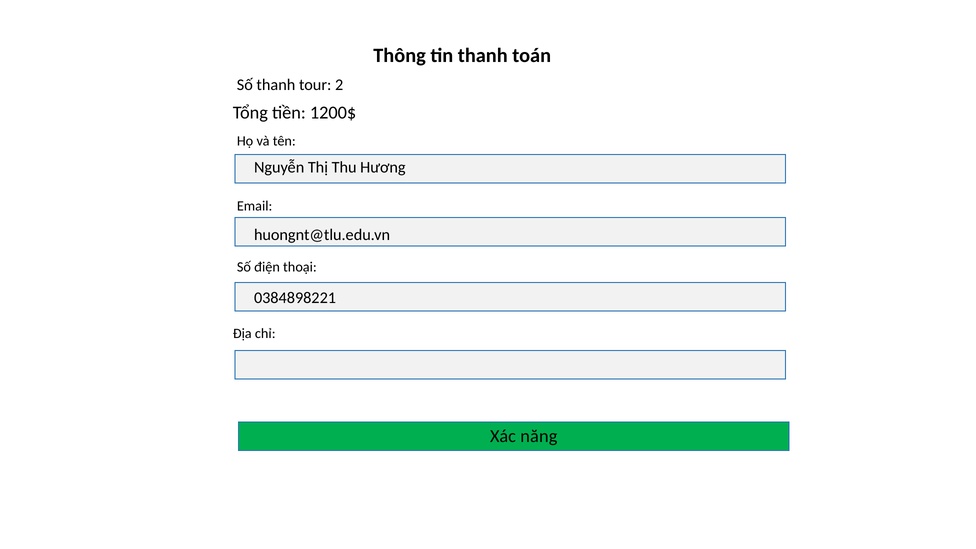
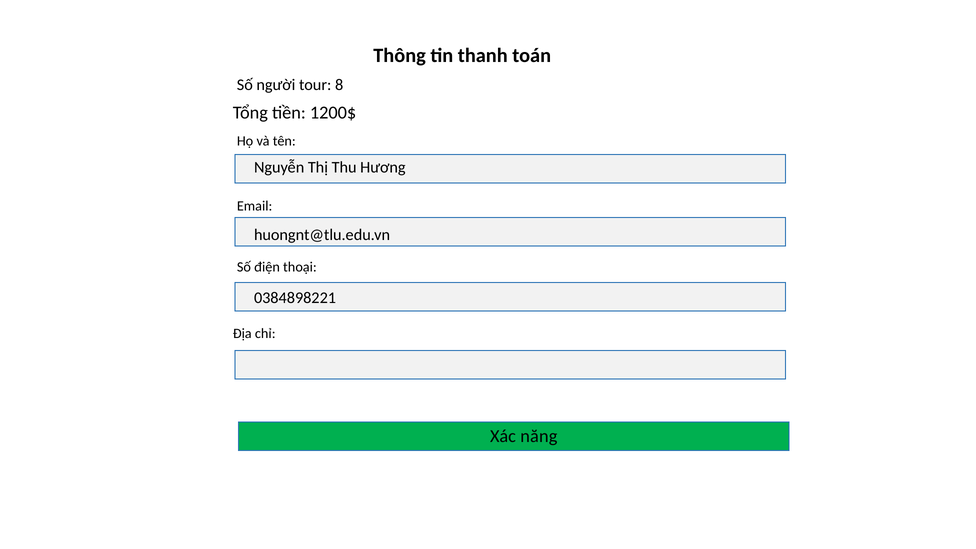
Số thanh: thanh -> người
2: 2 -> 8
